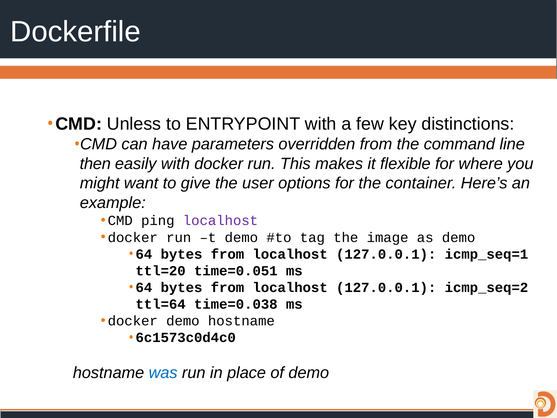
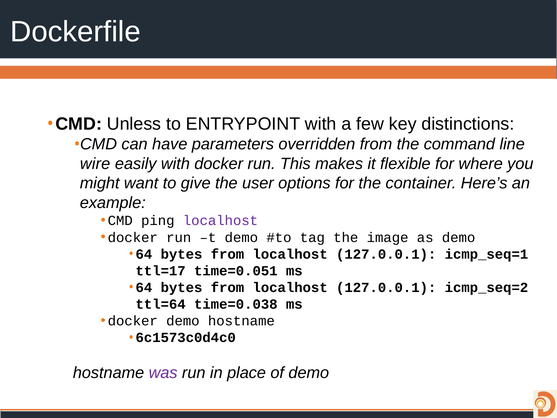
then: then -> wire
ttl=20: ttl=20 -> ttl=17
was colour: blue -> purple
